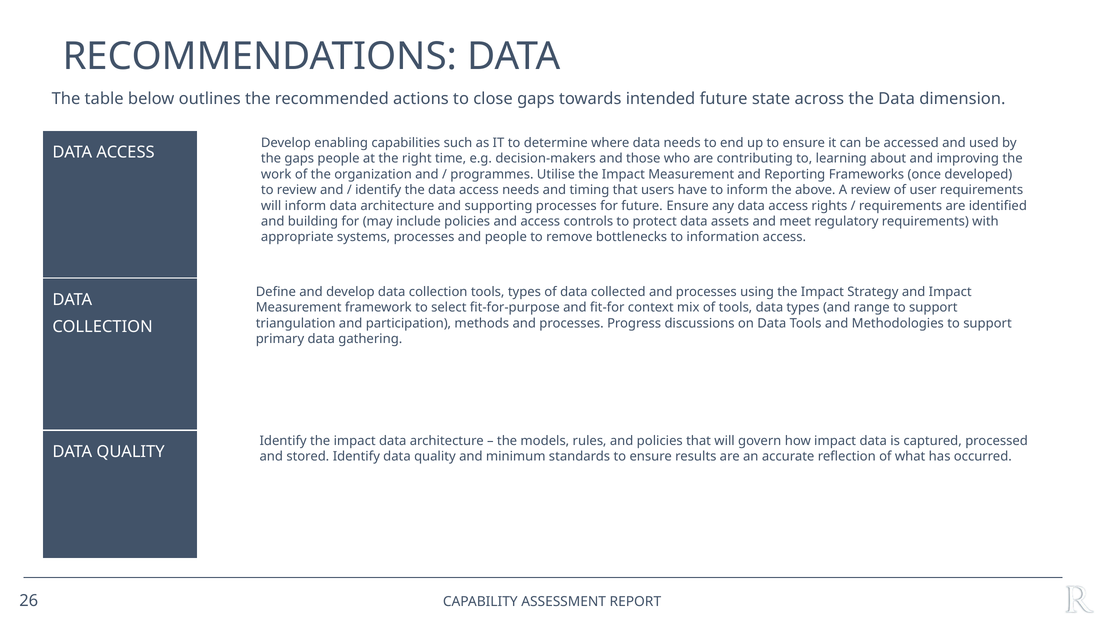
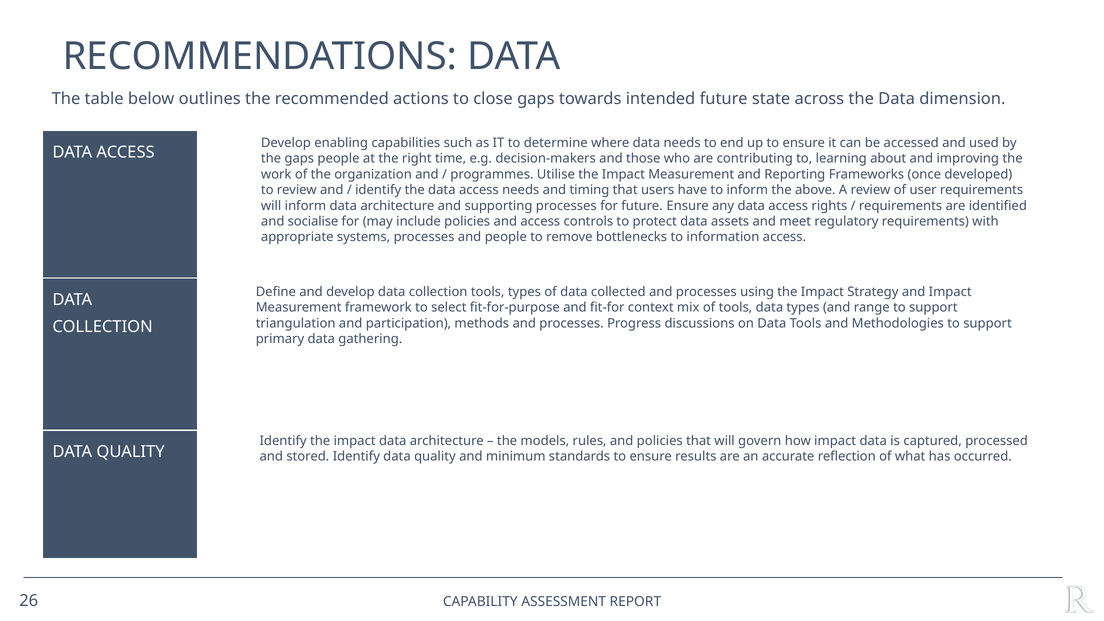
building: building -> socialise
